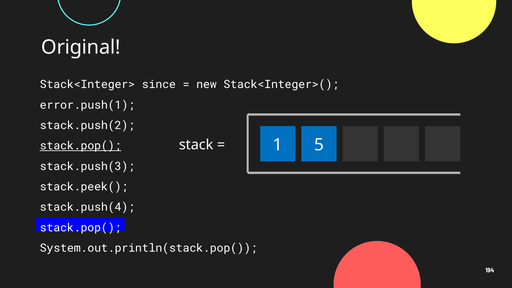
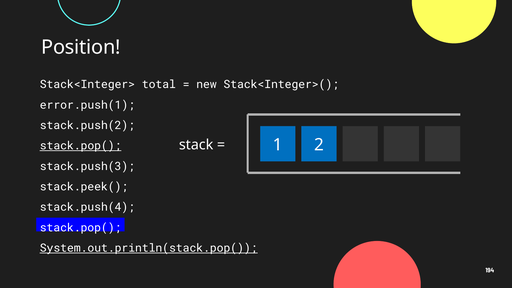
Original: Original -> Position
since: since -> total
5: 5 -> 2
System.out.println(stack.pop( underline: none -> present
